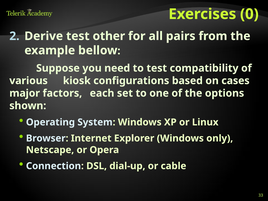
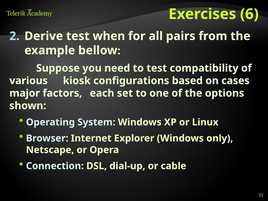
0: 0 -> 6
other: other -> when
